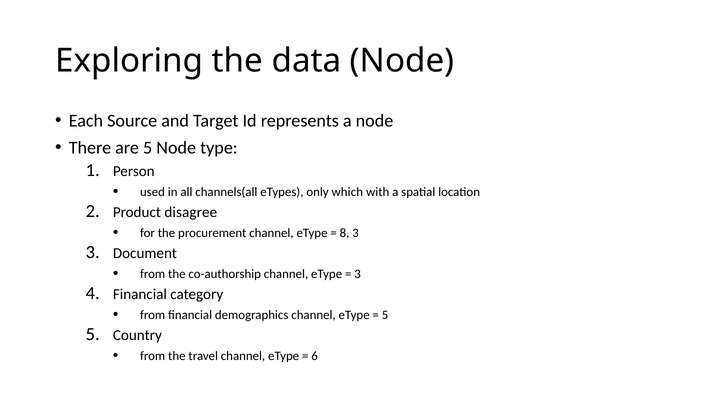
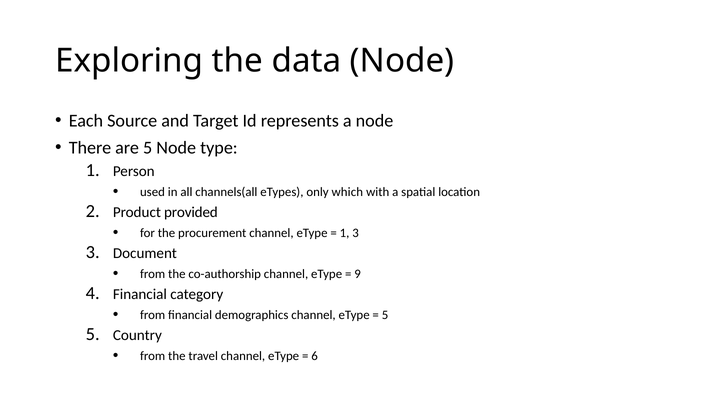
disagree: disagree -> provided
8 at (345, 233): 8 -> 1
3 at (358, 274): 3 -> 9
